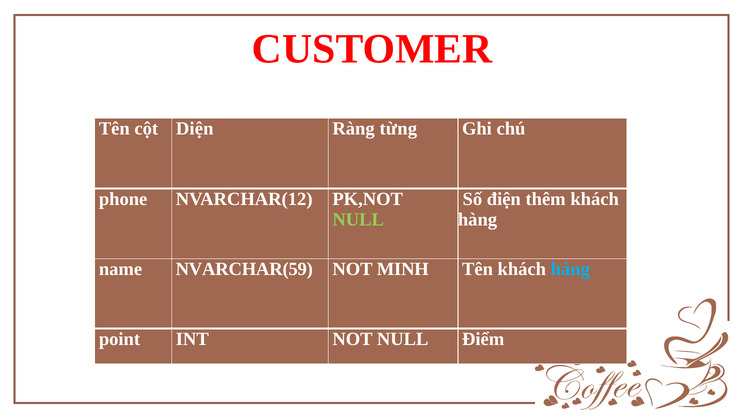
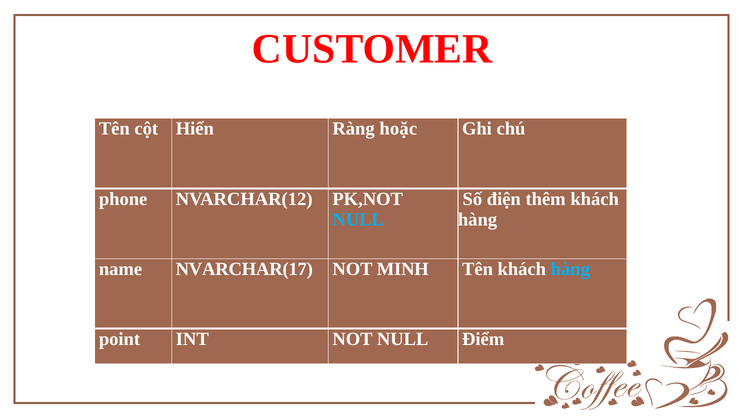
Diện: Diện -> Hiển
từng: từng -> hoặc
NULL at (358, 219) colour: light green -> light blue
NVARCHAR(59: NVARCHAR(59 -> NVARCHAR(17
